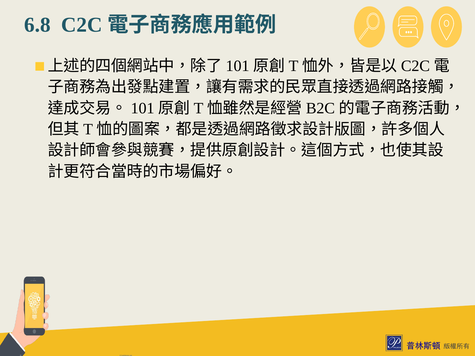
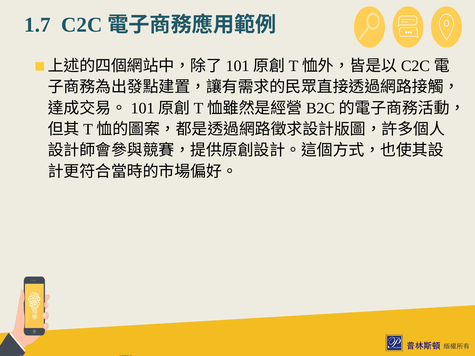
6.8: 6.8 -> 1.7
